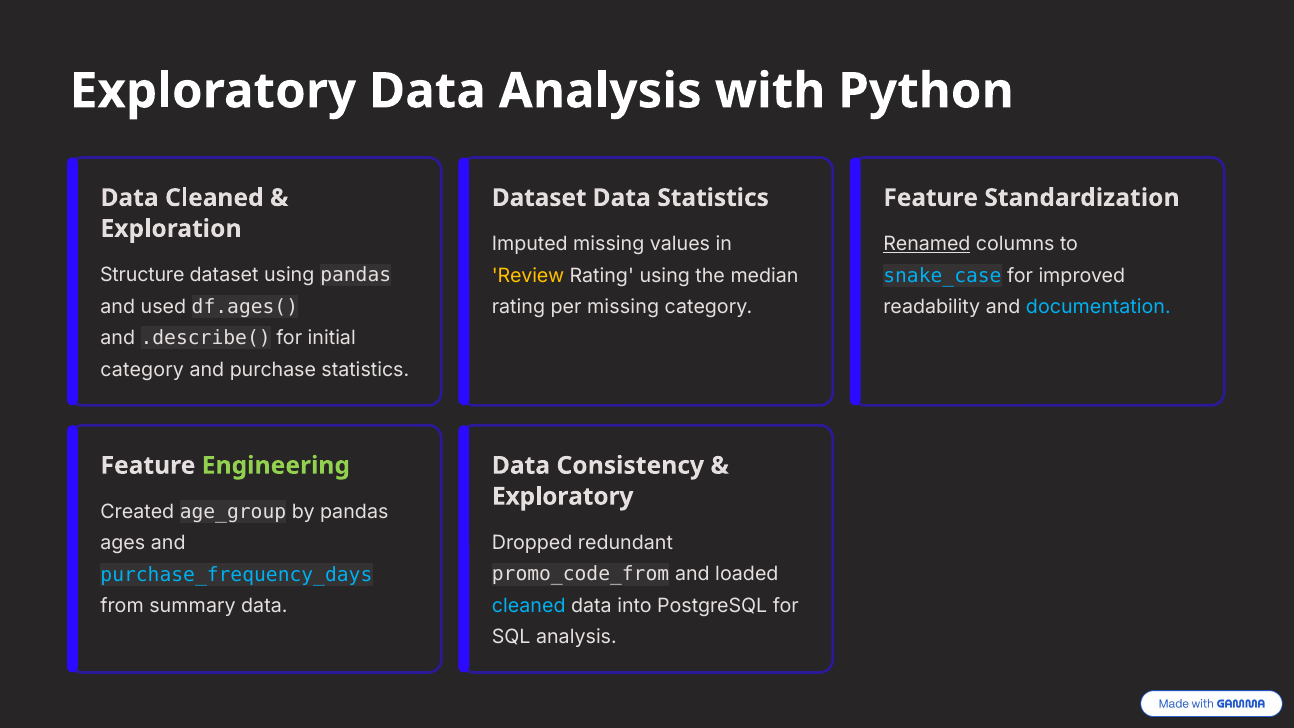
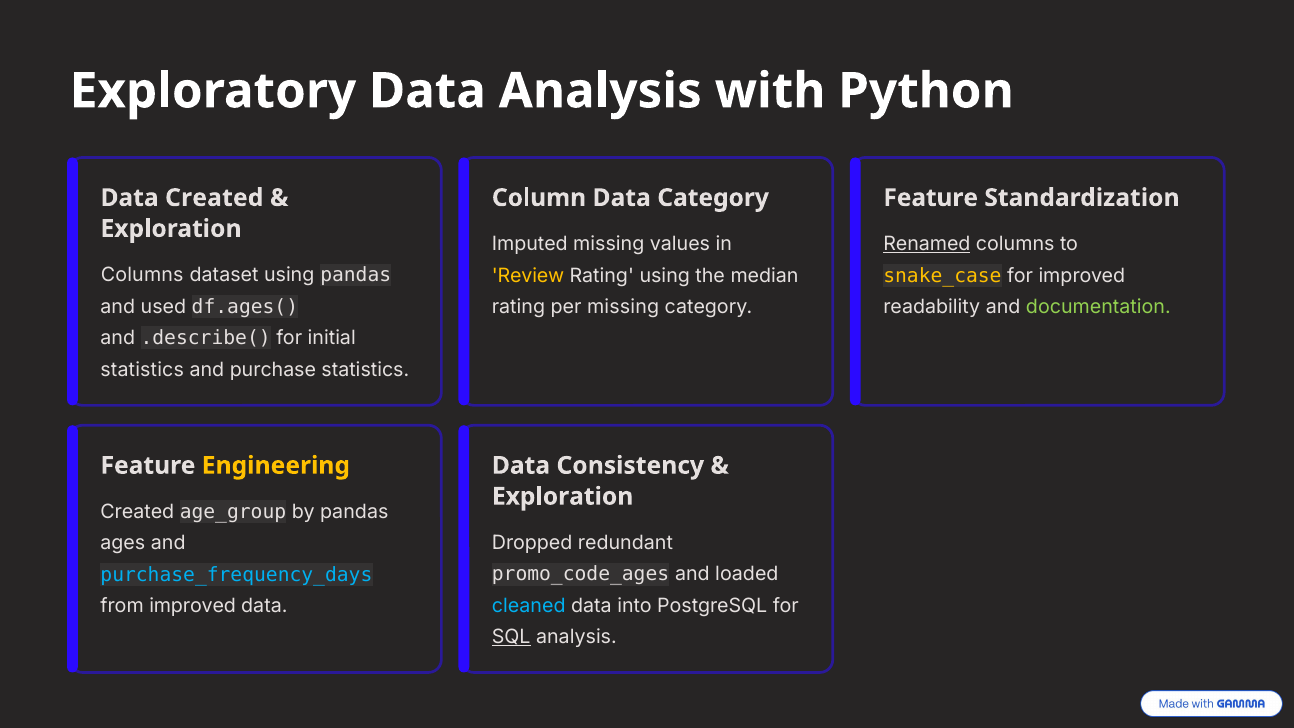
Data Cleaned: Cleaned -> Created
Dataset at (539, 198): Dataset -> Column
Data Statistics: Statistics -> Category
snake_case colour: light blue -> yellow
Structure at (142, 275): Structure -> Columns
documentation colour: light blue -> light green
category at (142, 370): category -> statistics
Engineering colour: light green -> yellow
Exploratory at (563, 496): Exploratory -> Exploration
promo_code_from: promo_code_from -> promo_code_ages
from summary: summary -> improved
SQL underline: none -> present
